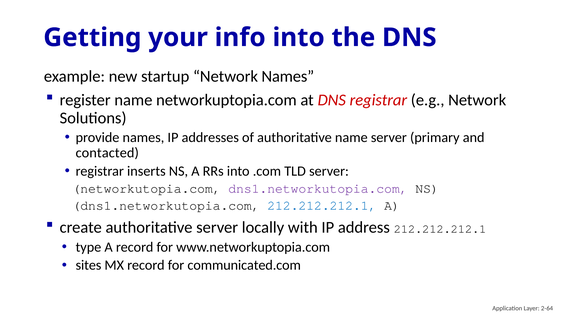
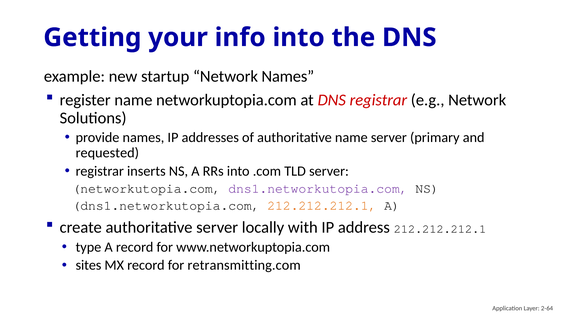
contacted: contacted -> requested
212.212.212.1 at (322, 206) colour: blue -> orange
communicated.com: communicated.com -> retransmitting.com
